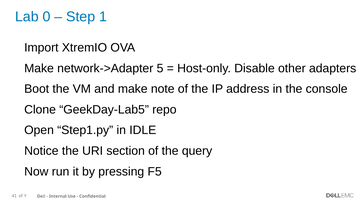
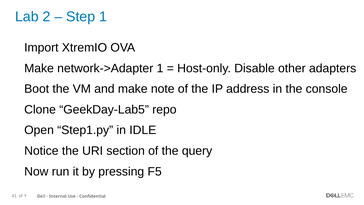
0: 0 -> 2
network->Adapter 5: 5 -> 1
